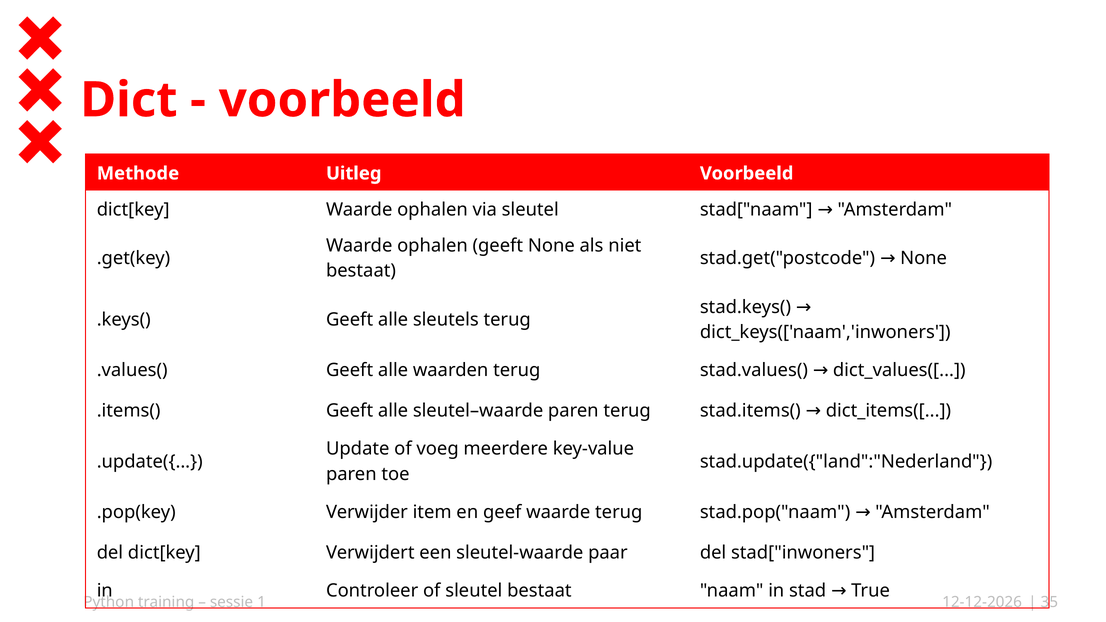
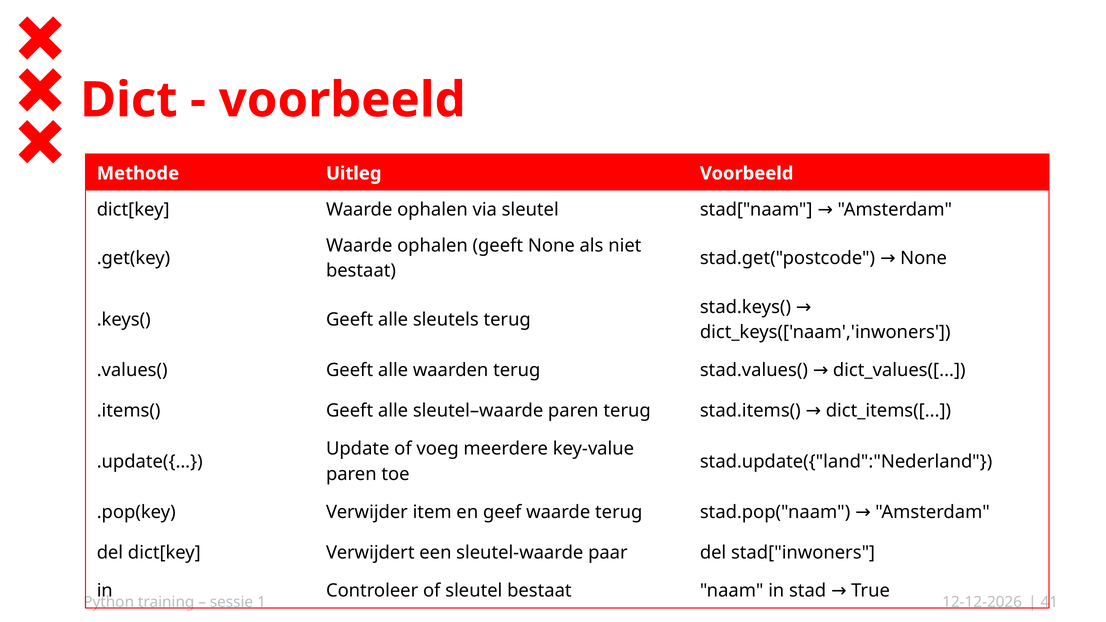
35: 35 -> 41
